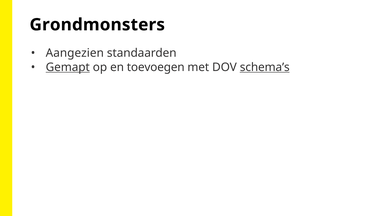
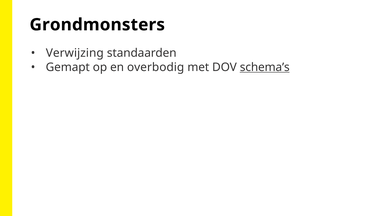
Aangezien: Aangezien -> Verwijzing
Gemapt underline: present -> none
toevoegen: toevoegen -> overbodig
